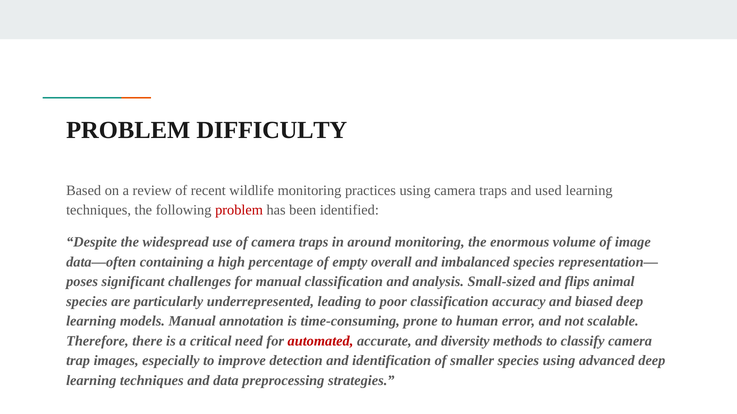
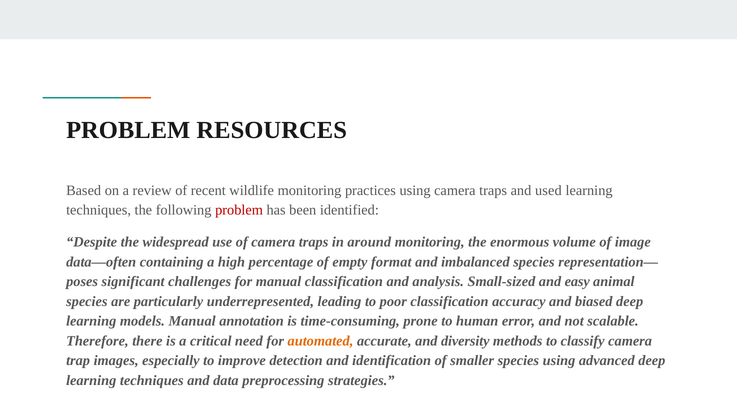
DIFFICULTY: DIFFICULTY -> RESOURCES
overall: overall -> format
flips: flips -> easy
automated colour: red -> orange
